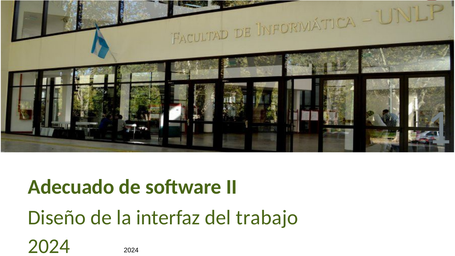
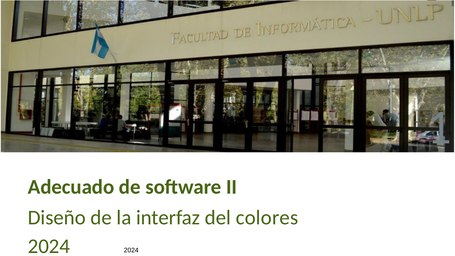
trabajo: trabajo -> colores
